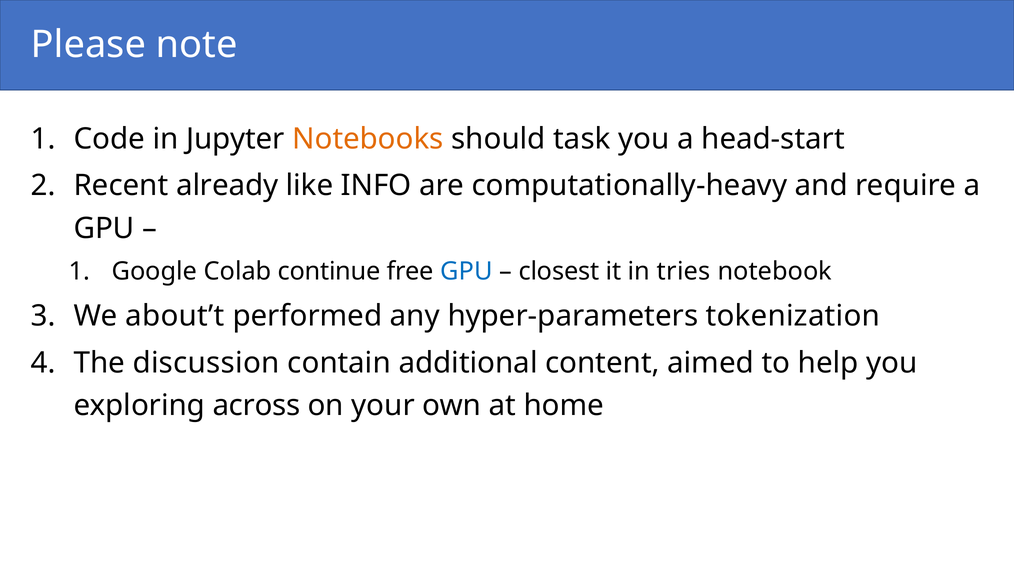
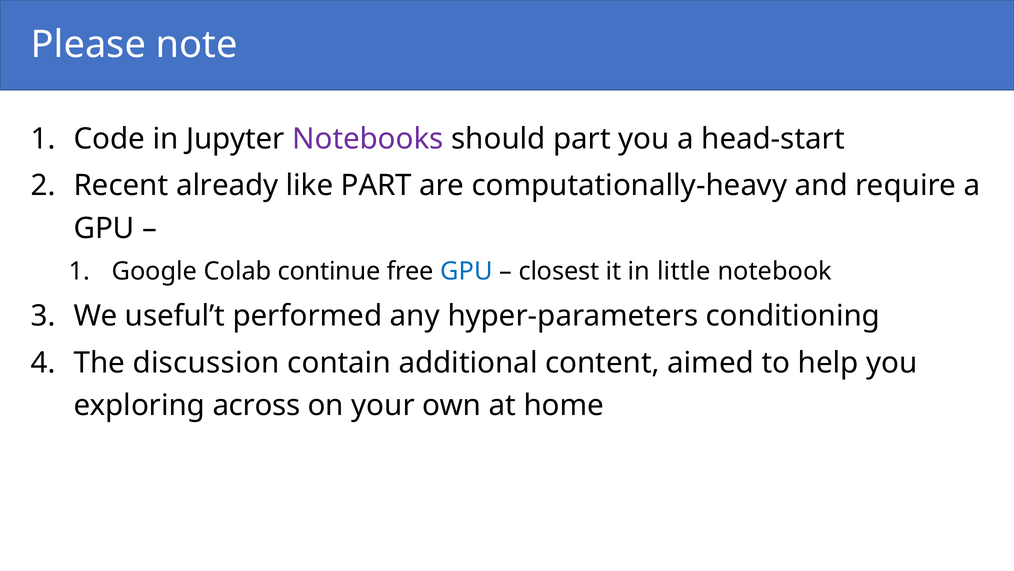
Notebooks colour: orange -> purple
should task: task -> part
like INFO: INFO -> PART
tries: tries -> little
about’t: about’t -> useful’t
tokenization: tokenization -> conditioning
